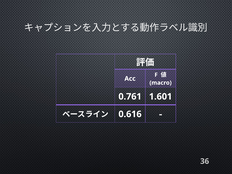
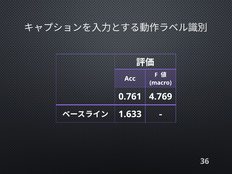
1.601: 1.601 -> 4.769
0.616: 0.616 -> 1.633
